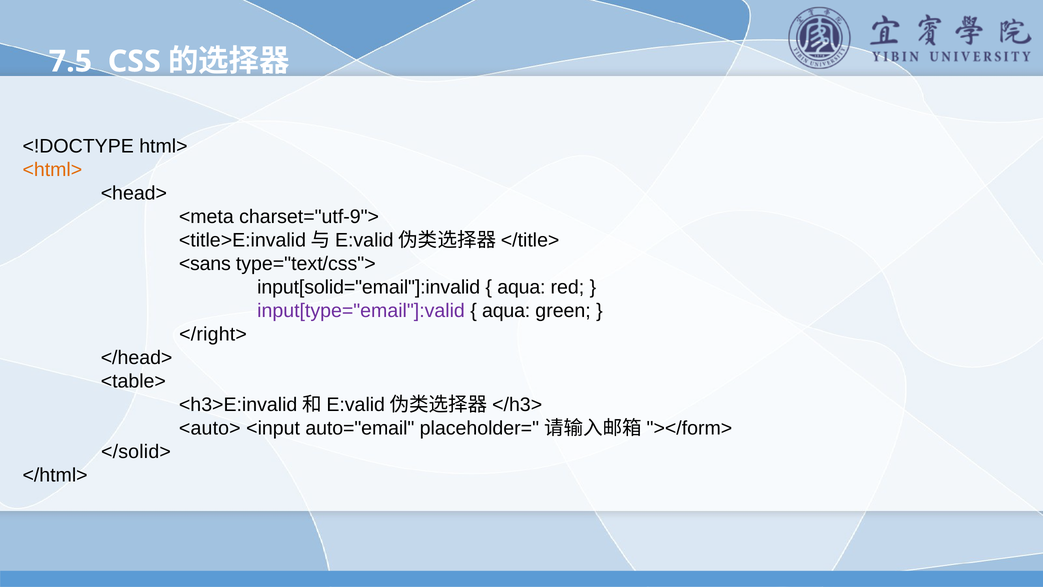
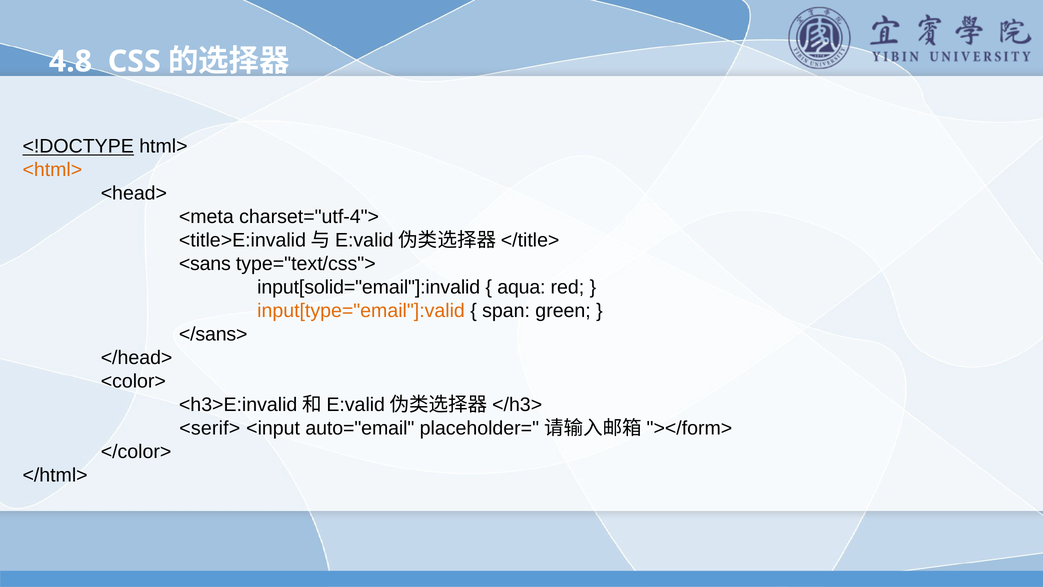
7.5: 7.5 -> 4.8
<!DOCTYPE underline: none -> present
charset="utf-9">: charset="utf-9"> -> charset="utf-4">
input[type="email"]:valid colour: purple -> orange
aqua at (506, 311): aqua -> span
</right>: </right> -> </sans>
<table>: <table> -> <color>
<auto>: <auto> -> <serif>
</solid>: </solid> -> </color>
